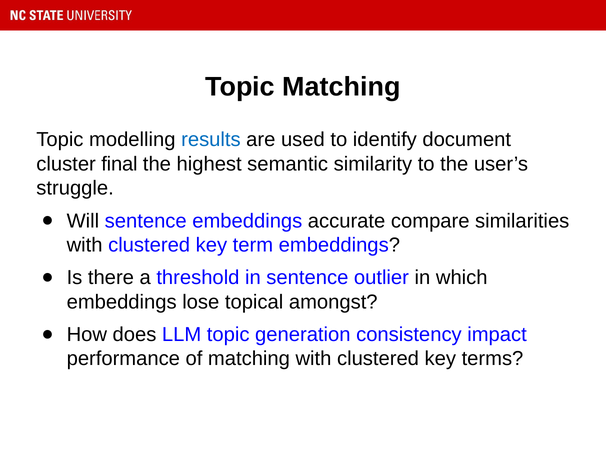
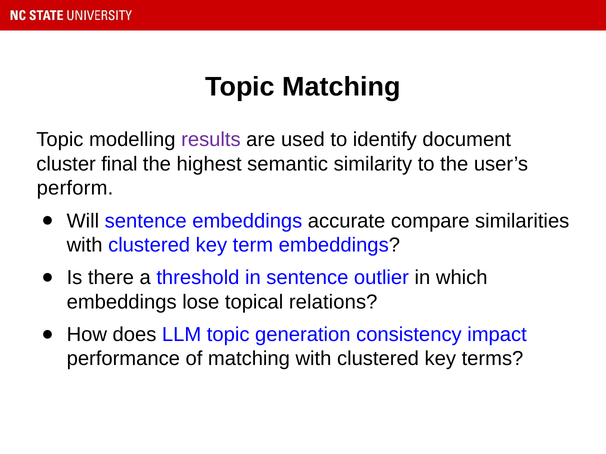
results colour: blue -> purple
struggle: struggle -> perform
amongst: amongst -> relations
